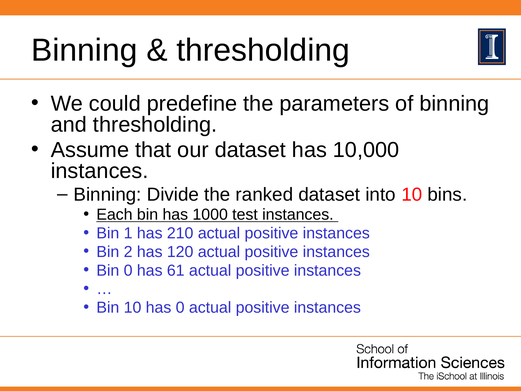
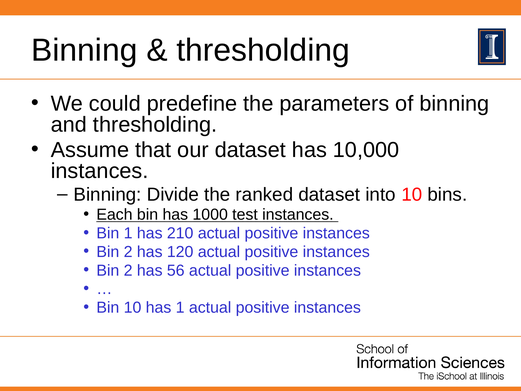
0 at (128, 270): 0 -> 2
61: 61 -> 56
has 0: 0 -> 1
